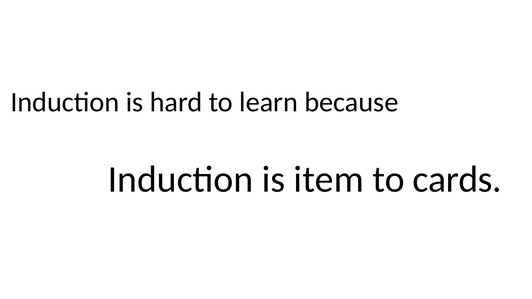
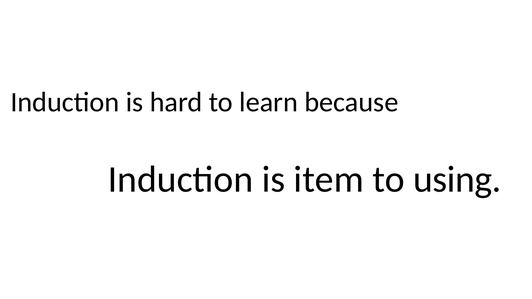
cards: cards -> using
